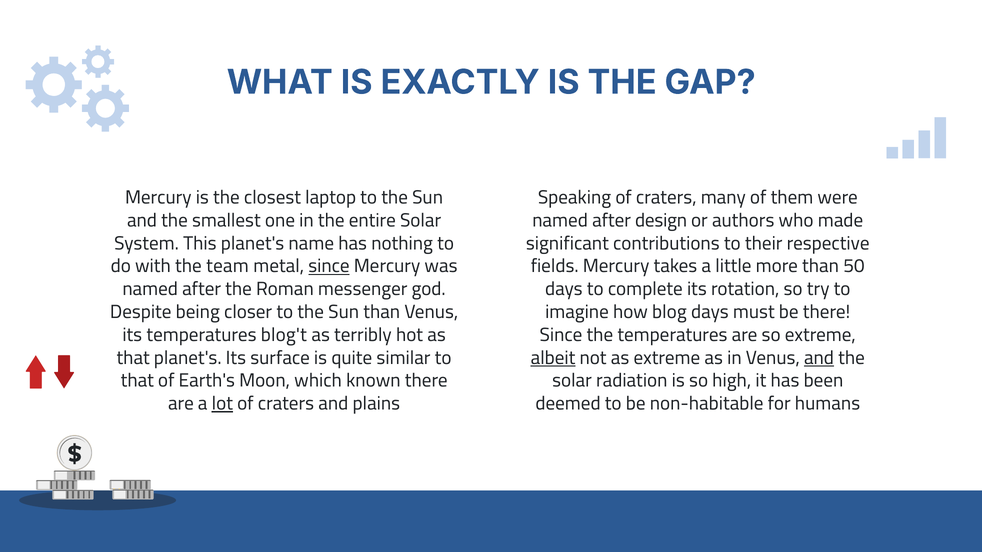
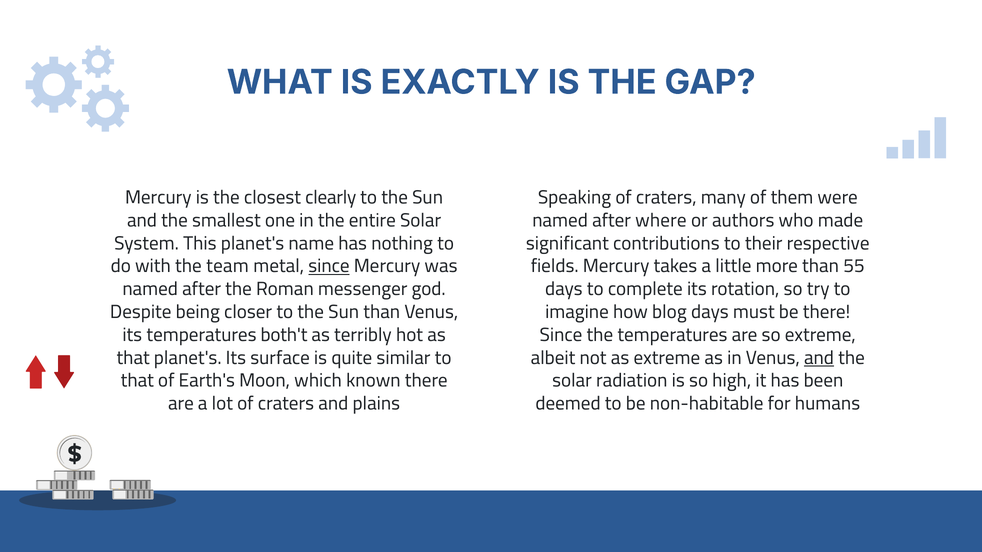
laptop: laptop -> clearly
design: design -> where
50: 50 -> 55
blog't: blog't -> both't
albeit underline: present -> none
lot underline: present -> none
